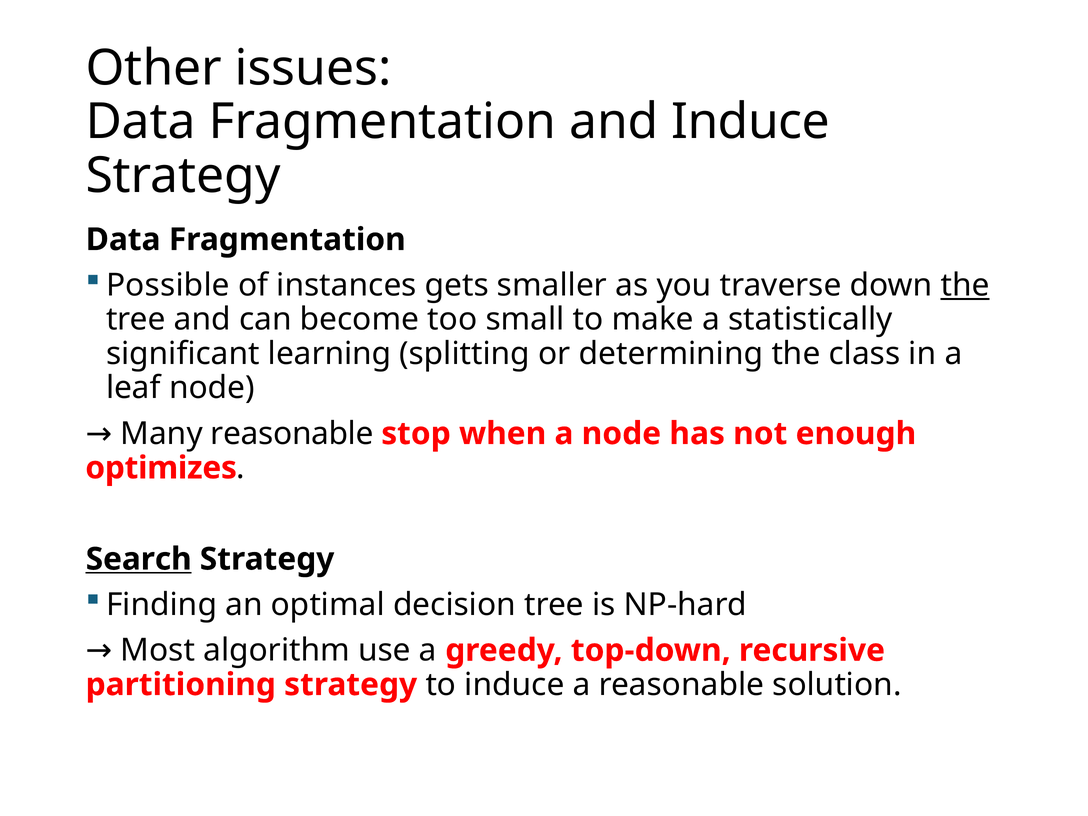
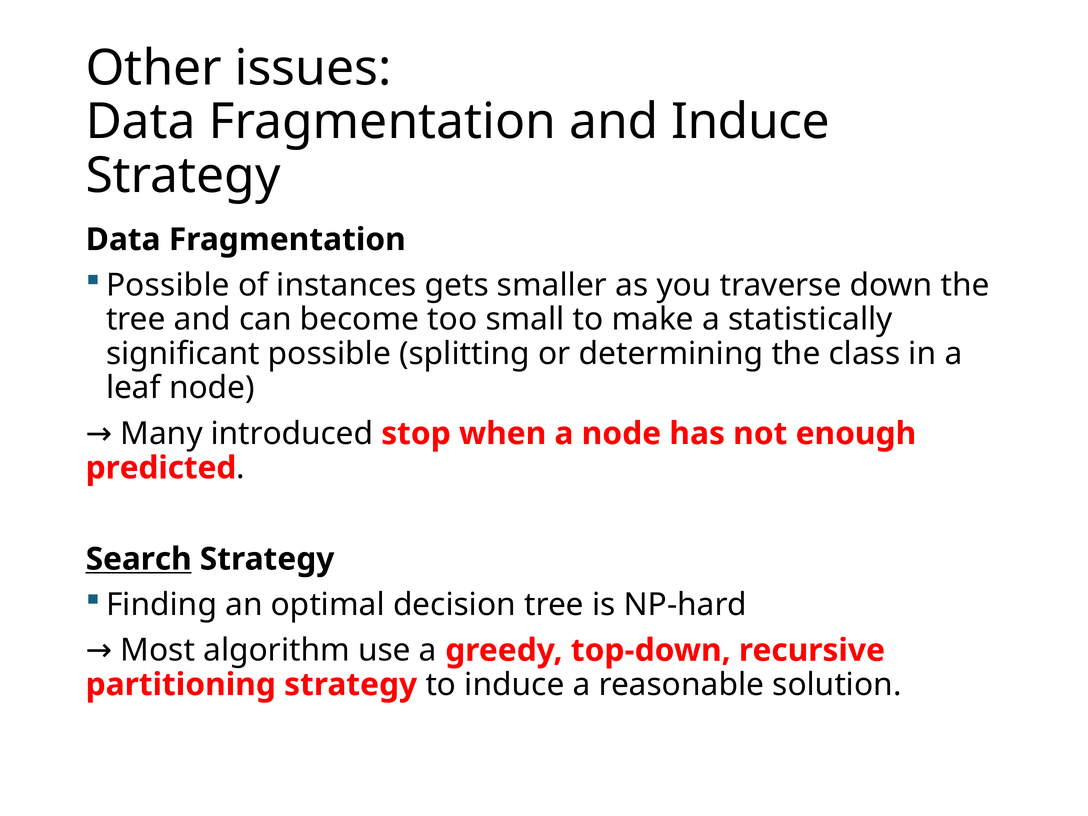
the at (965, 285) underline: present -> none
significant learning: learning -> possible
Many reasonable: reasonable -> introduced
optimizes: optimizes -> predicted
